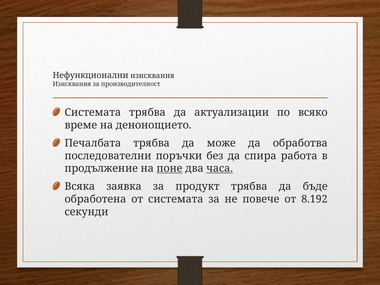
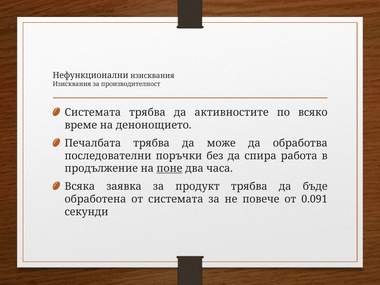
актуализации: актуализации -> активностите
часа underline: present -> none
8.192: 8.192 -> 0.091
